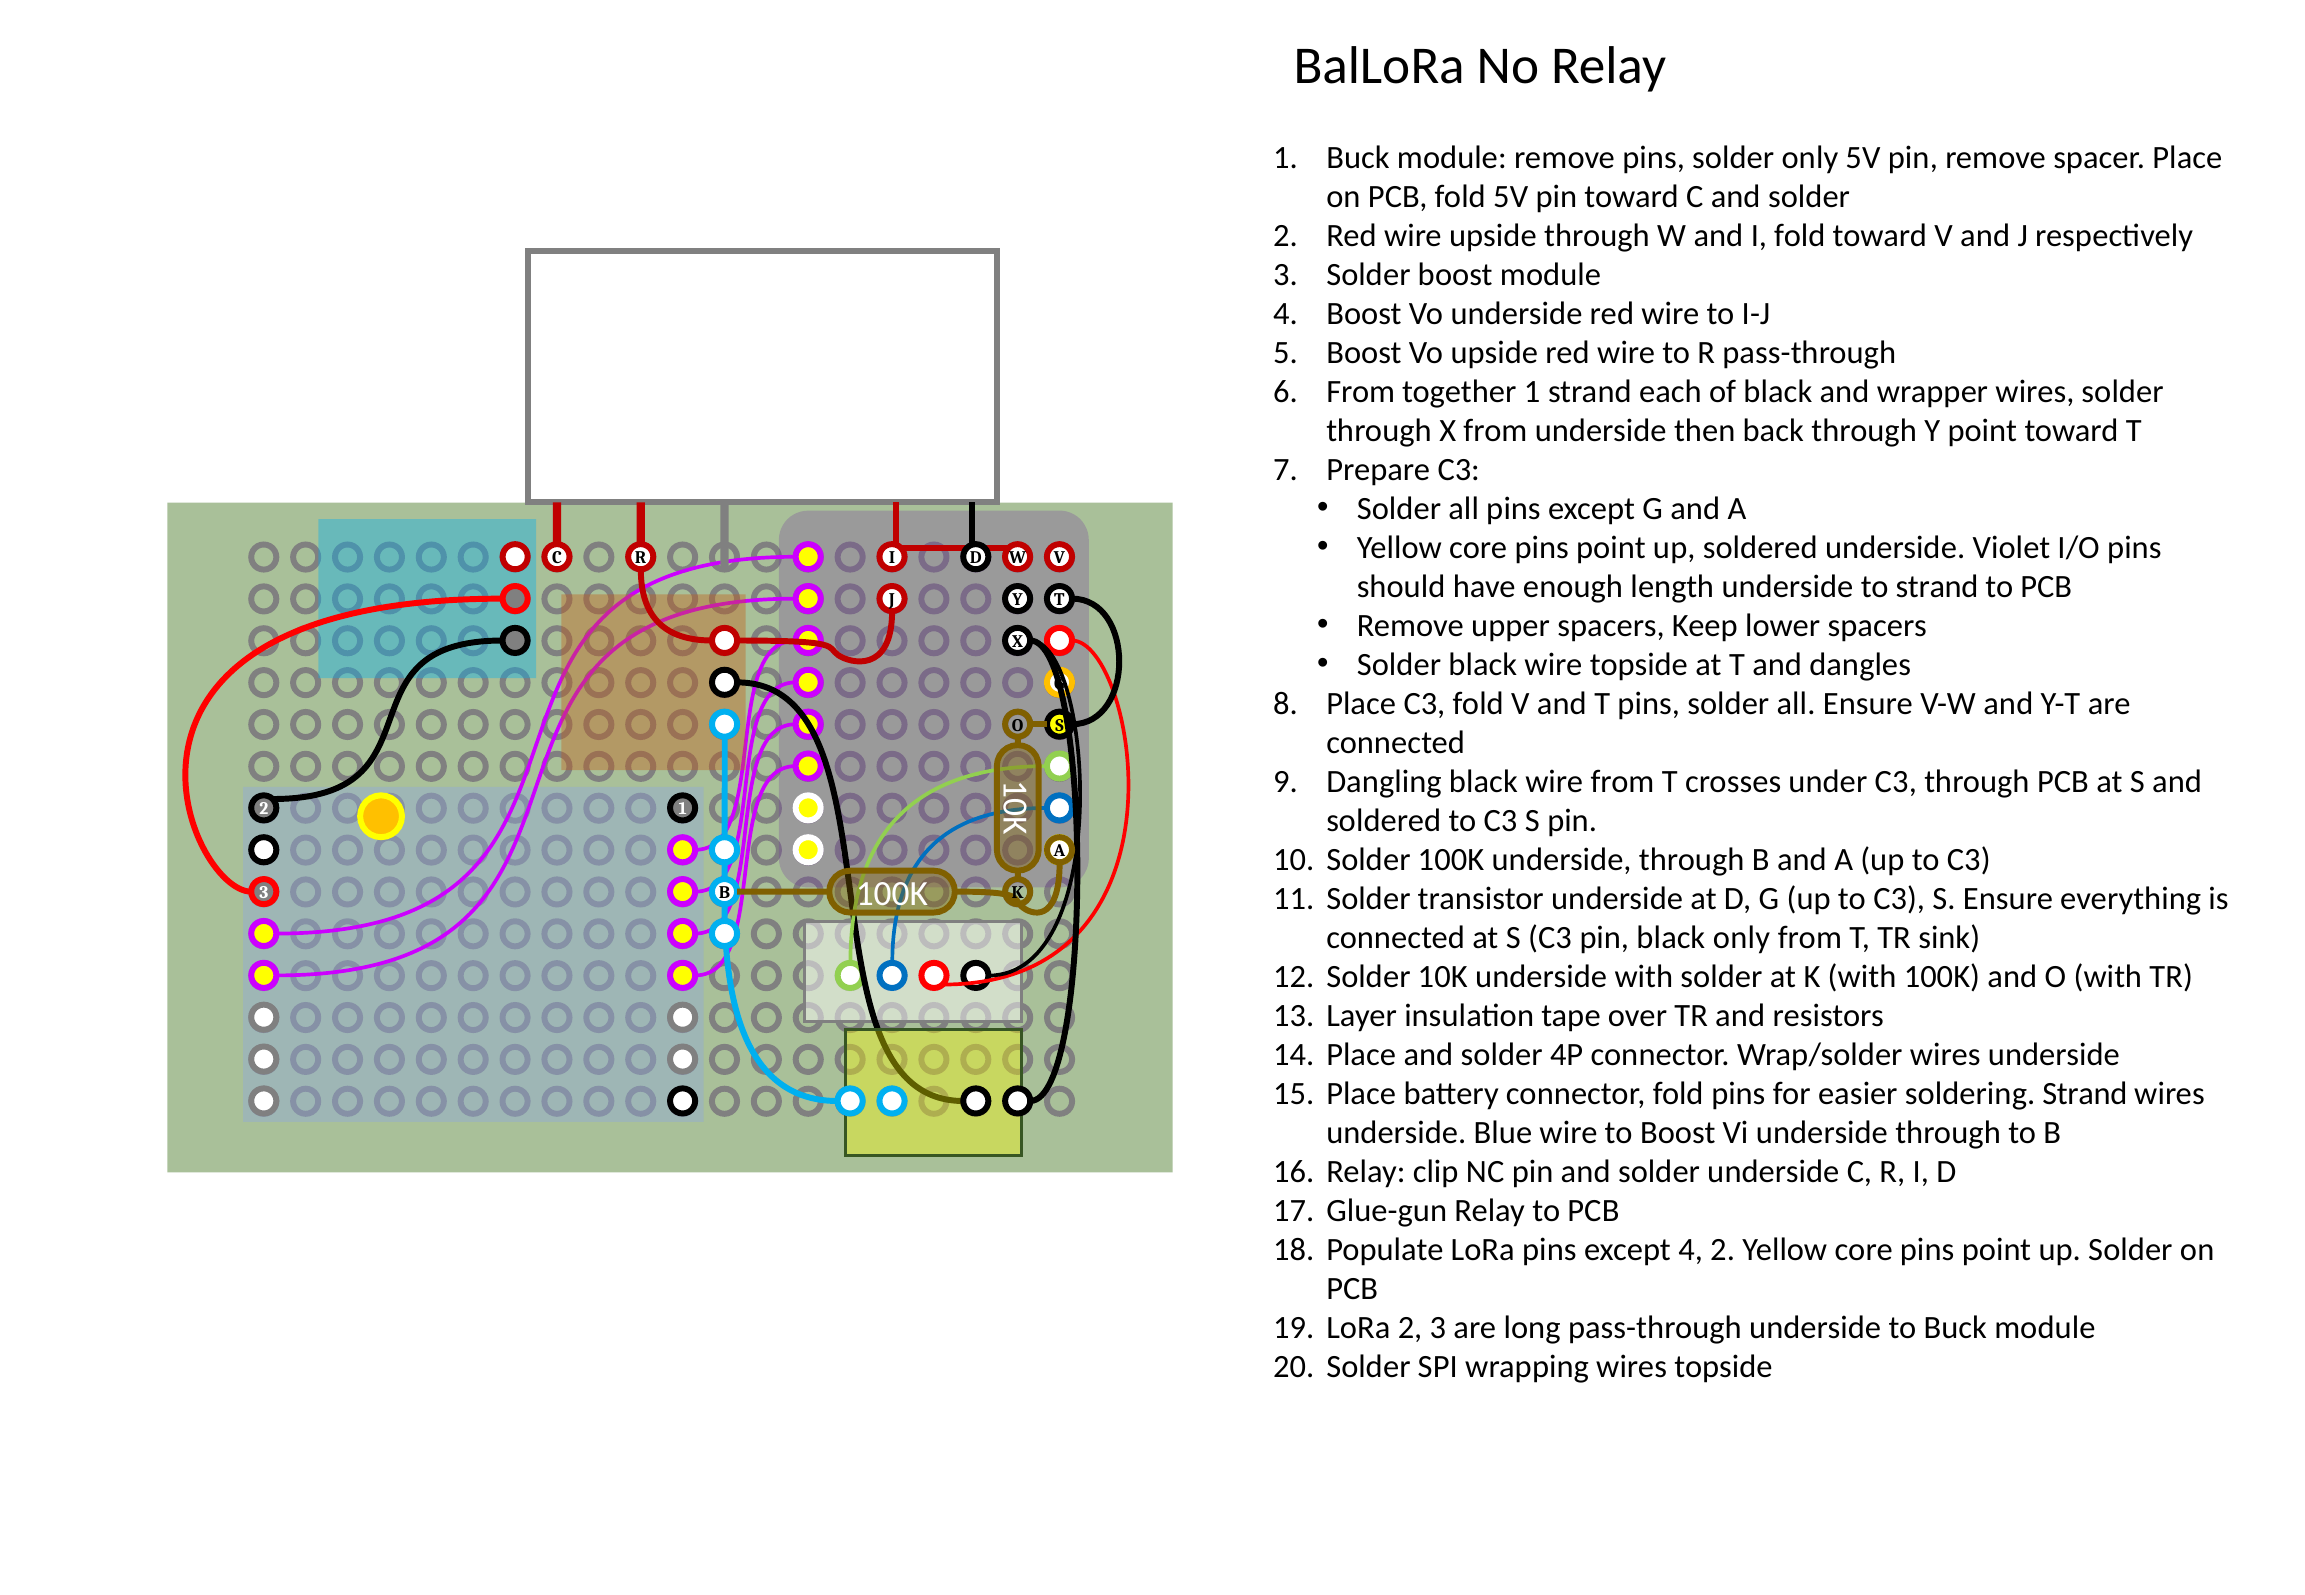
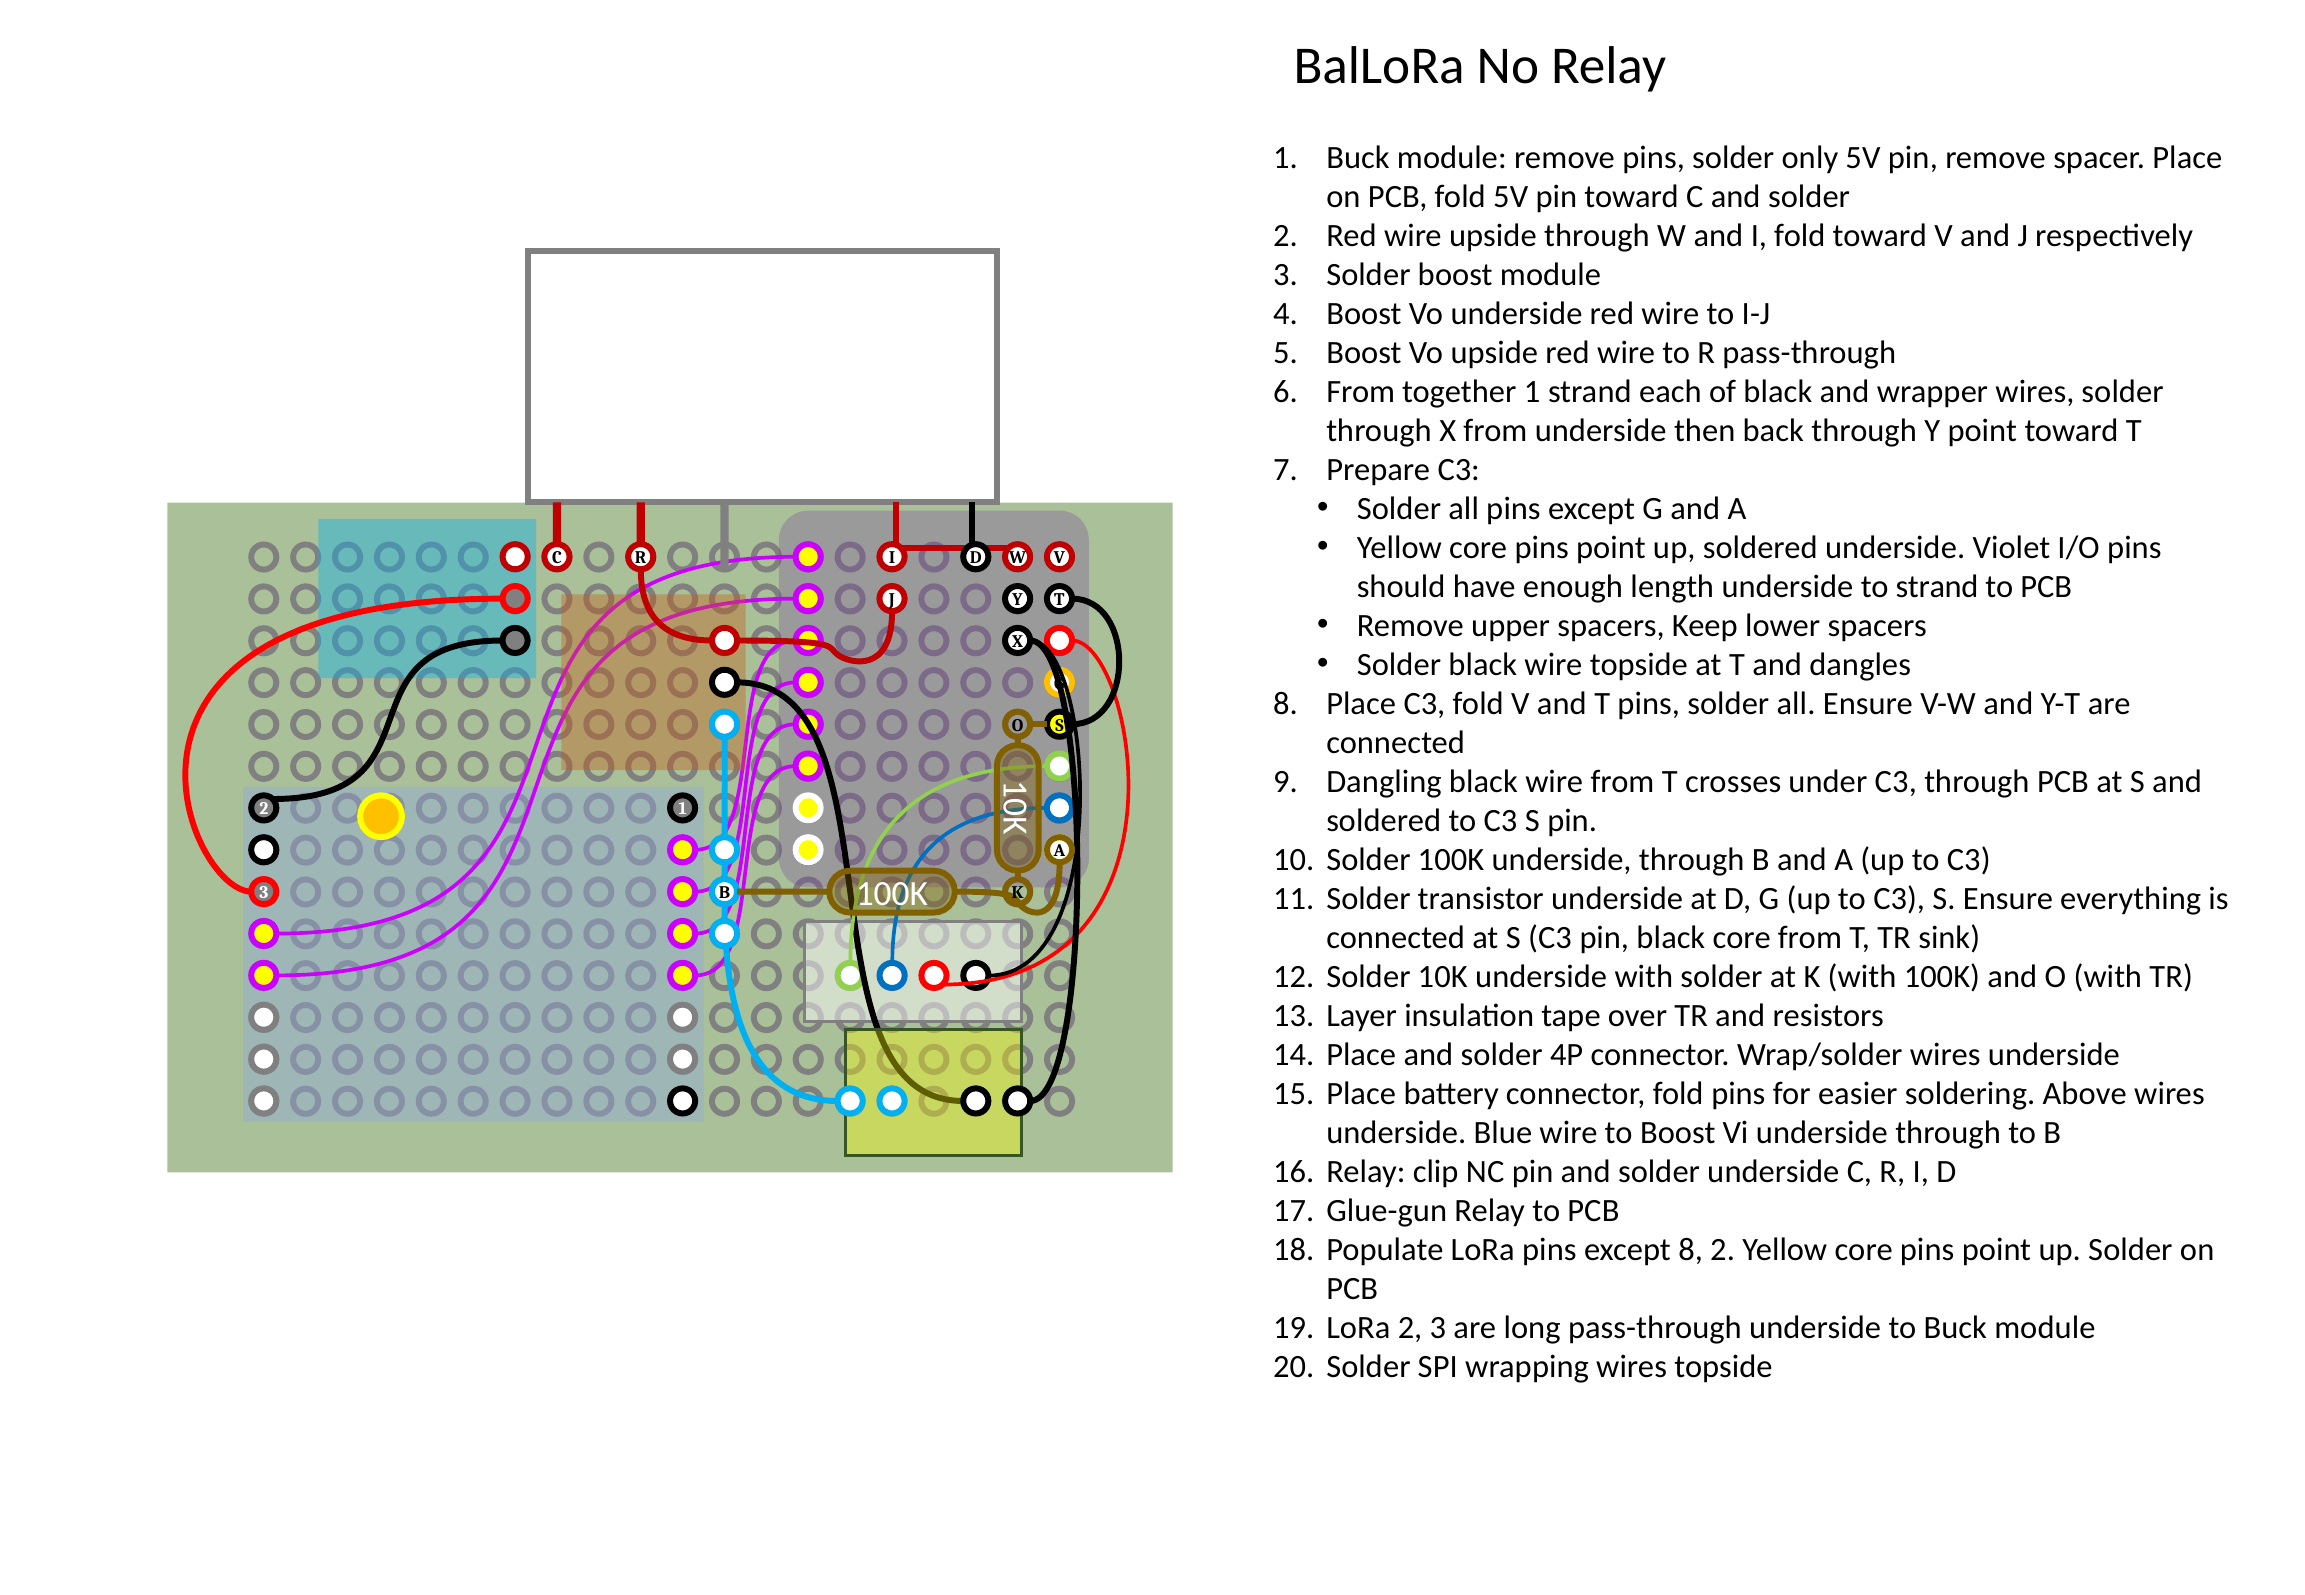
black only: only -> core
soldering Strand: Strand -> Above
except 4: 4 -> 8
